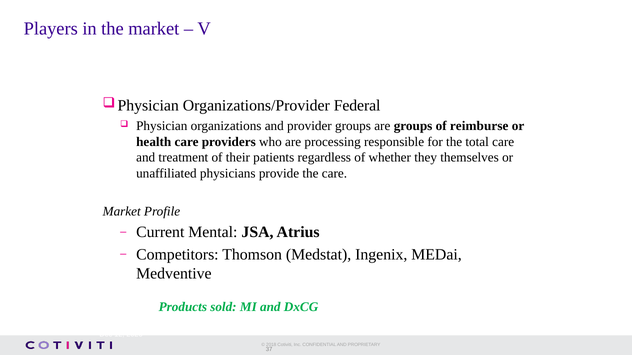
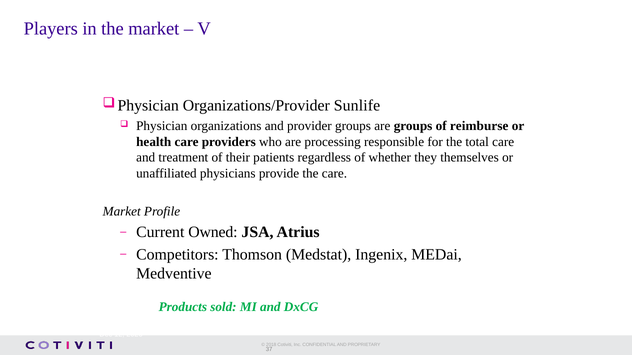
Federal: Federal -> Sunlife
Mental: Mental -> Owned
